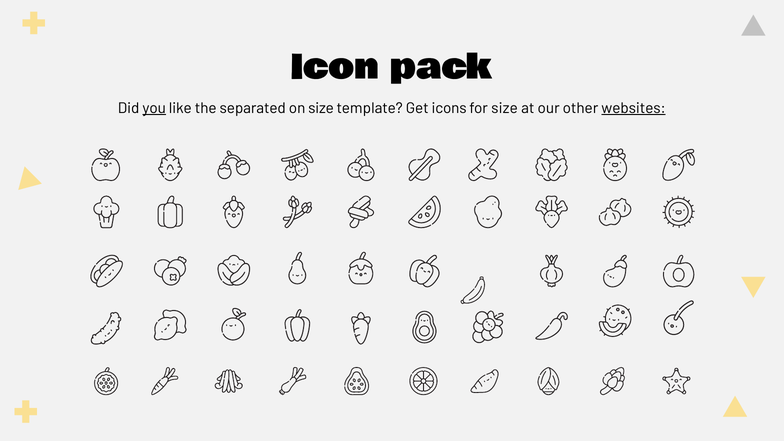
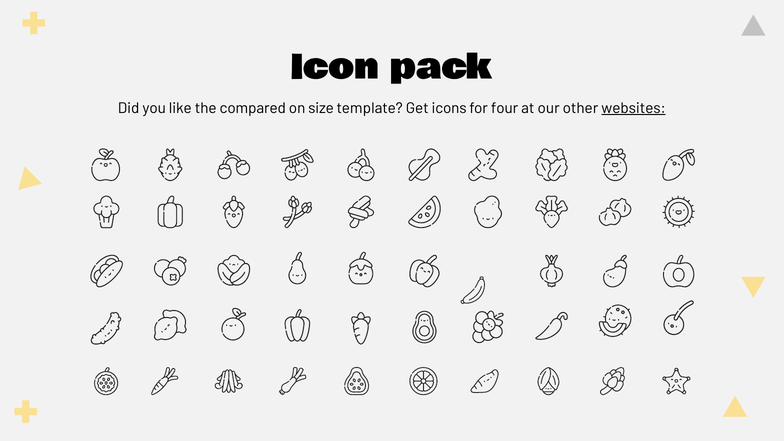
you underline: present -> none
separated: separated -> compared
for size: size -> four
